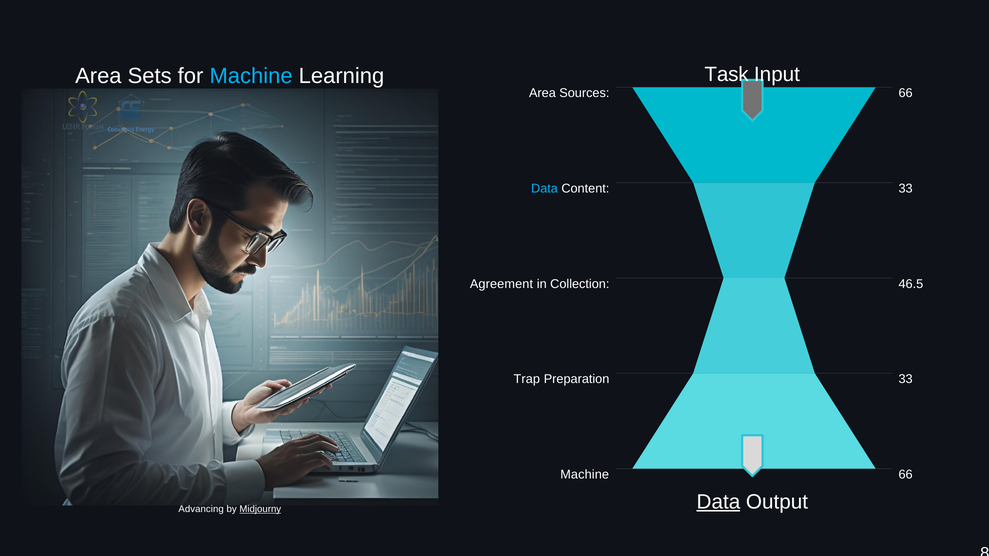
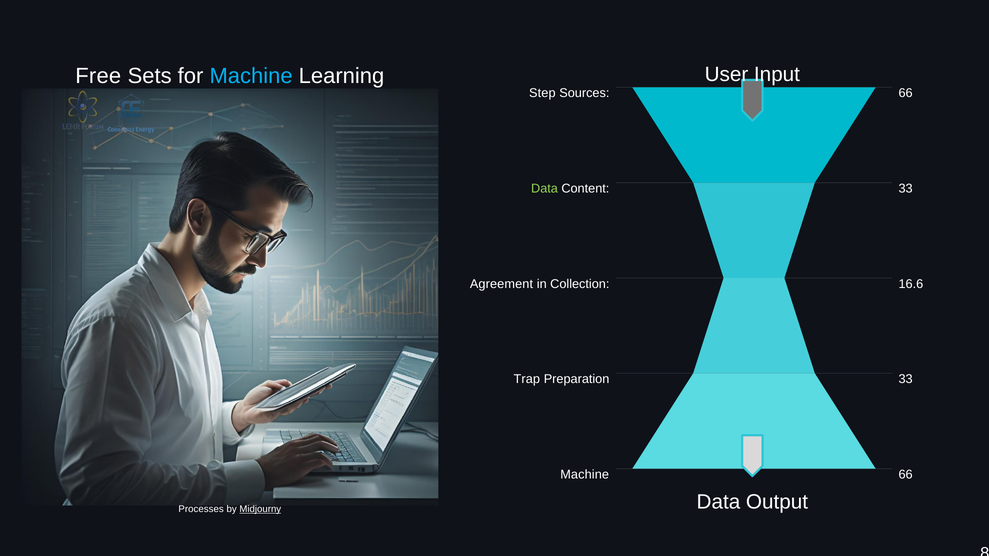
Task: Task -> User
Area at (98, 76): Area -> Free
Area at (542, 93): Area -> Step
Data at (545, 189) colour: light blue -> light green
46.5: 46.5 -> 16.6
Data at (718, 502) underline: present -> none
Advancing: Advancing -> Processes
